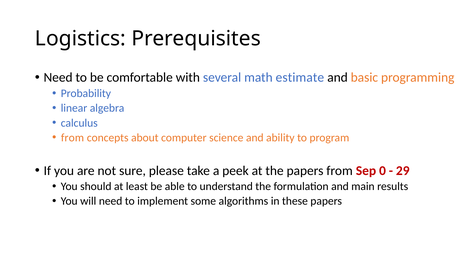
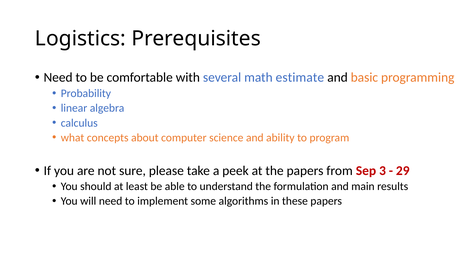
from at (72, 138): from -> what
0: 0 -> 3
